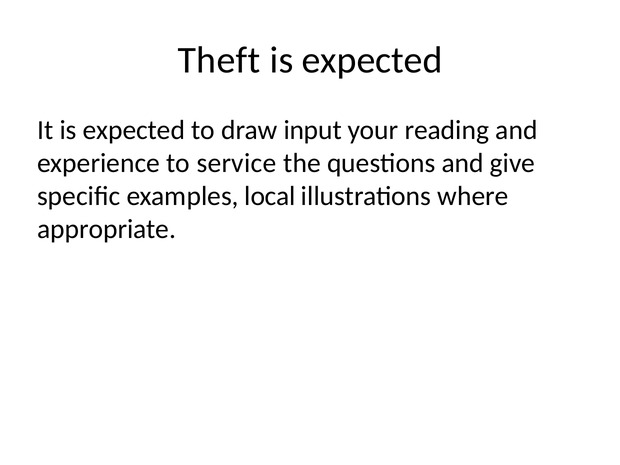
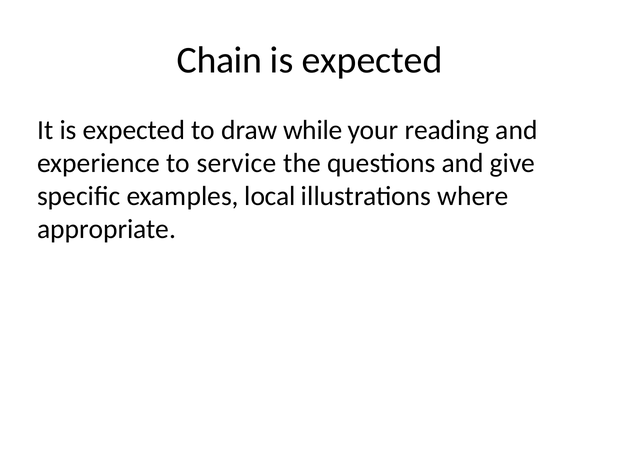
Theft: Theft -> Chain
input: input -> while
